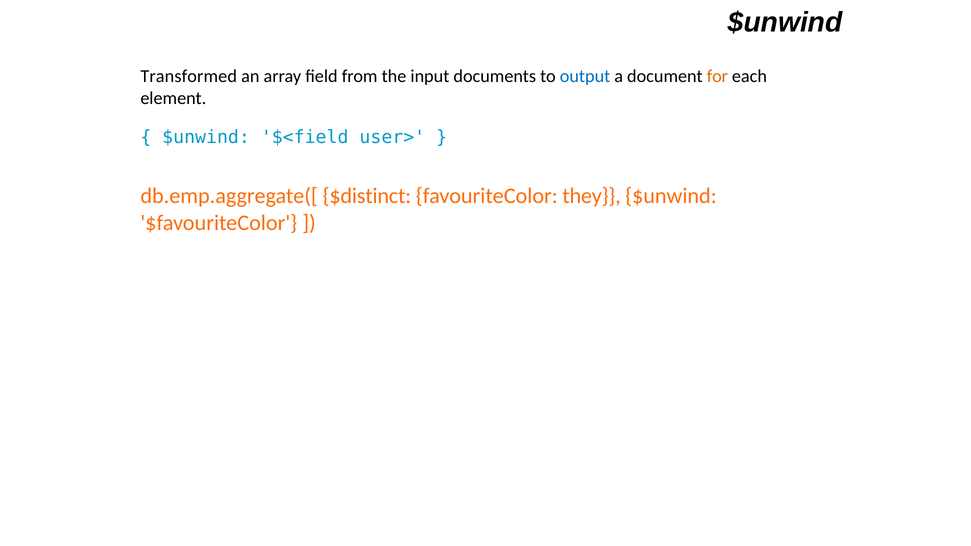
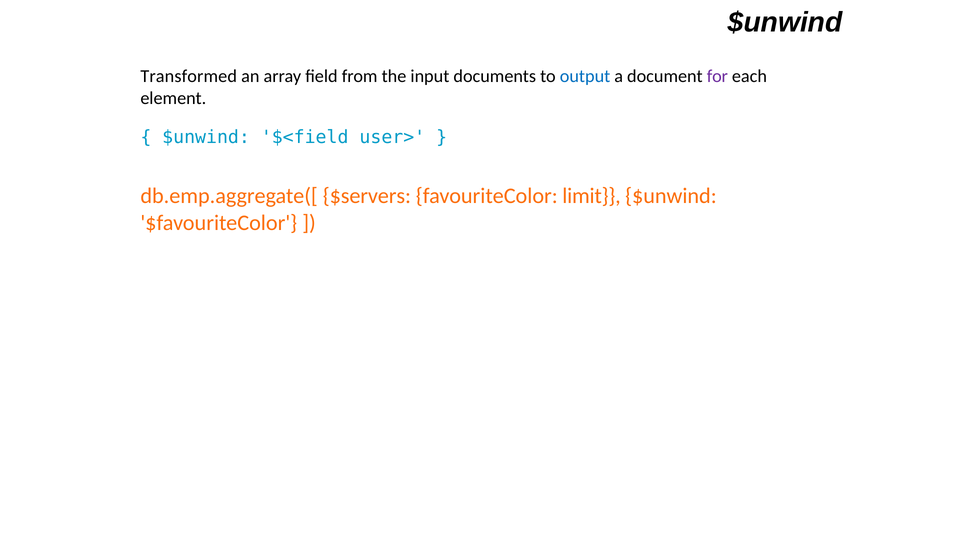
for colour: orange -> purple
$distinct: $distinct -> $servers
they: they -> limit
